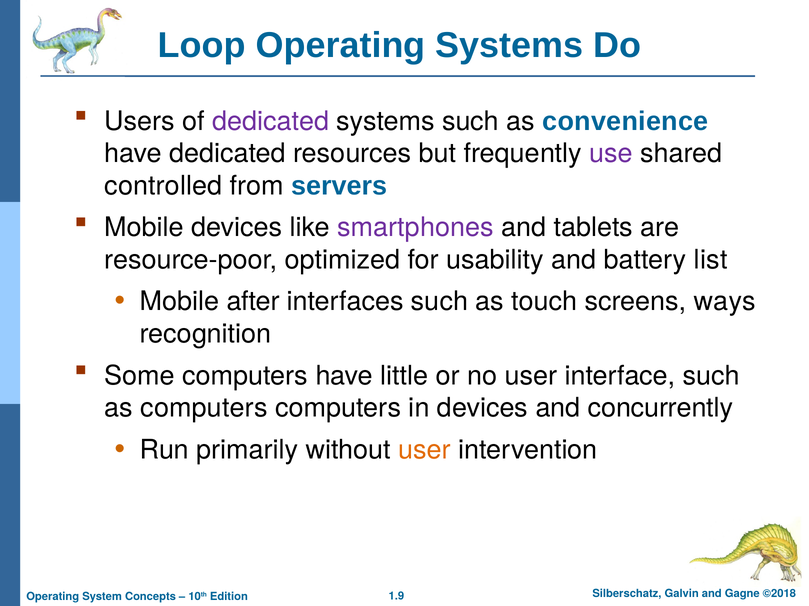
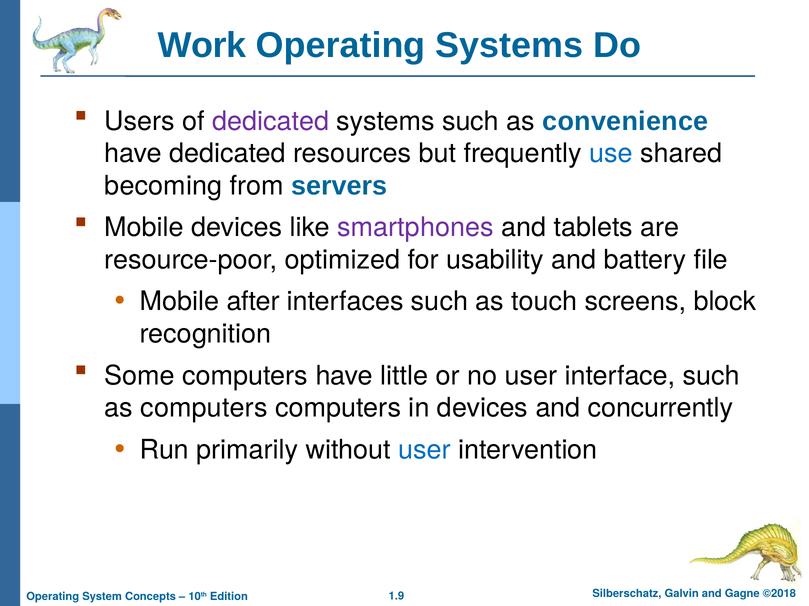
Loop: Loop -> Work
use colour: purple -> blue
controlled: controlled -> becoming
list: list -> file
ways: ways -> block
user at (425, 450) colour: orange -> blue
